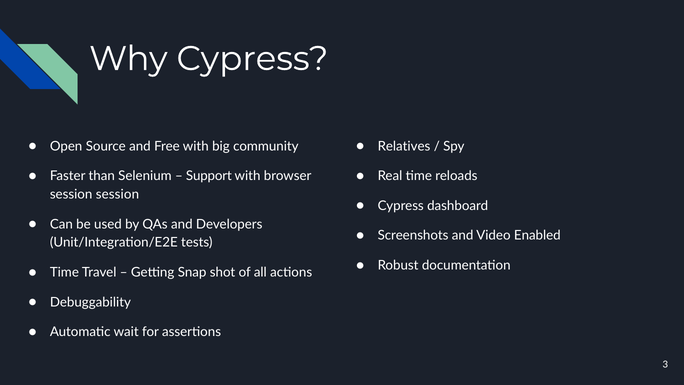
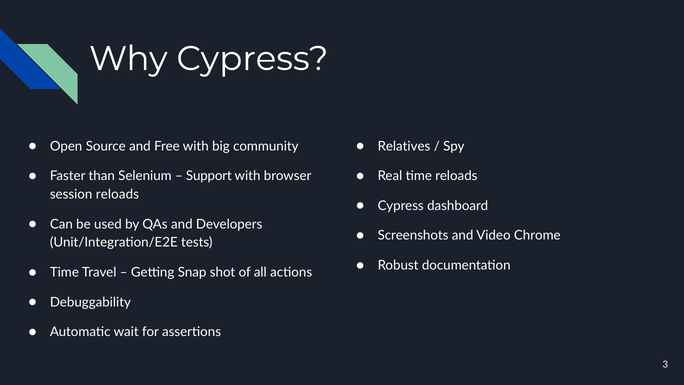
session session: session -> reloads
Enabled: Enabled -> Chrome
